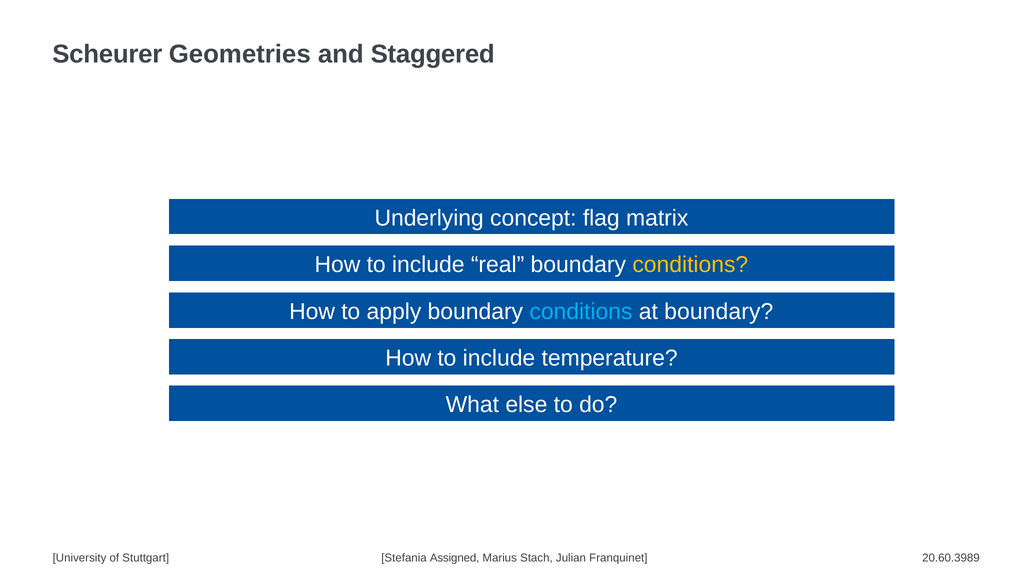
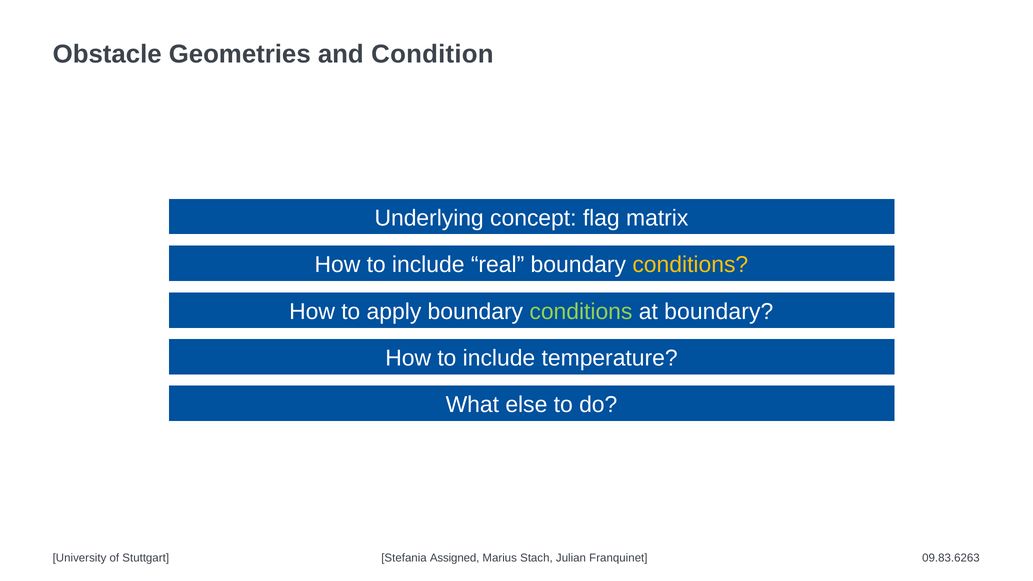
Scheurer: Scheurer -> Obstacle
Staggered: Staggered -> Condition
conditions at (581, 312) colour: light blue -> light green
20.60.3989: 20.60.3989 -> 09.83.6263
